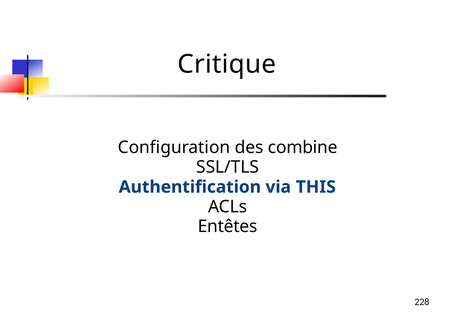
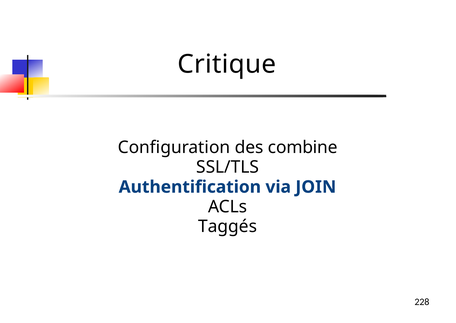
THIS: THIS -> JOIN
Entêtes: Entêtes -> Taggés
